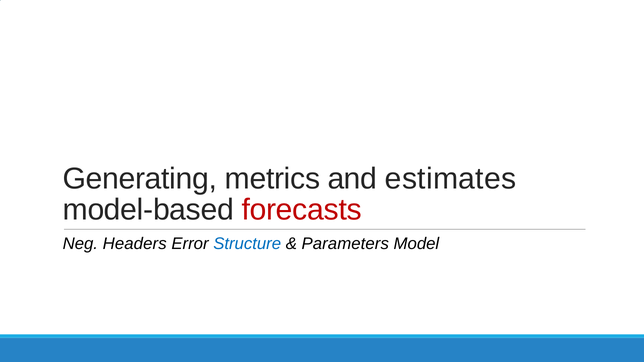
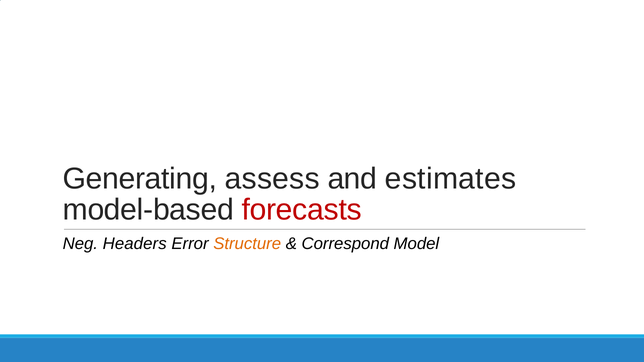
metrics: metrics -> assess
Structure colour: blue -> orange
Parameters: Parameters -> Correspond
